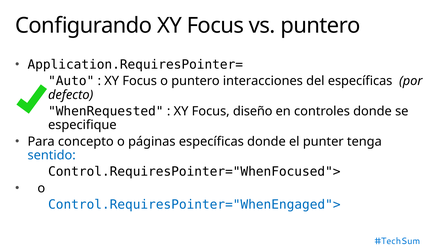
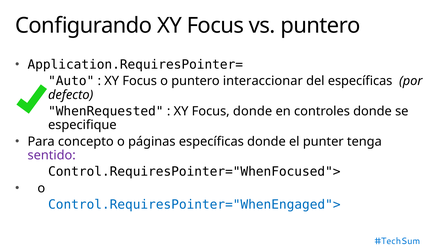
interacciones: interacciones -> interaccionar
Focus diseño: diseño -> donde
sentido colour: blue -> purple
